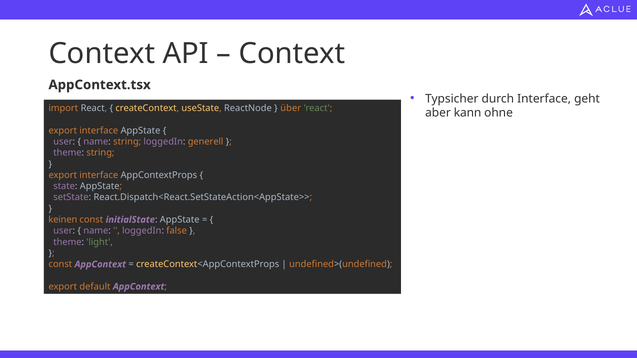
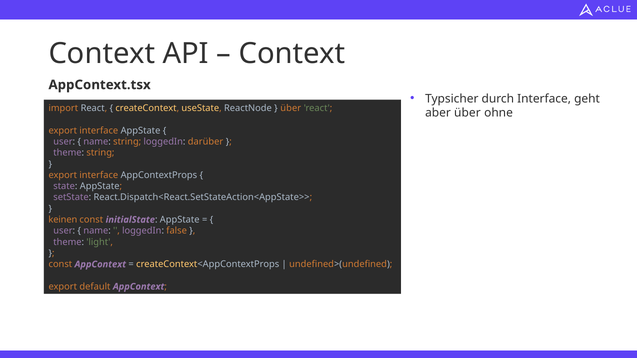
aber kann: kann -> über
generell: generell -> darüber
